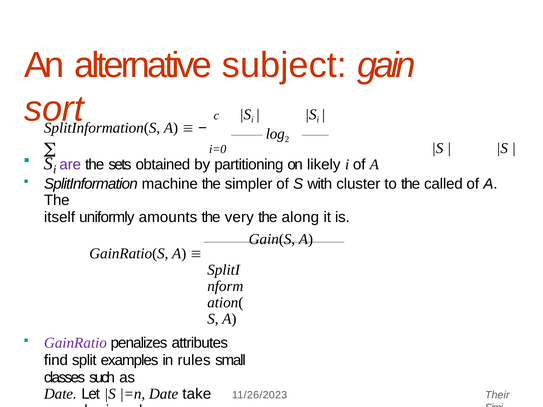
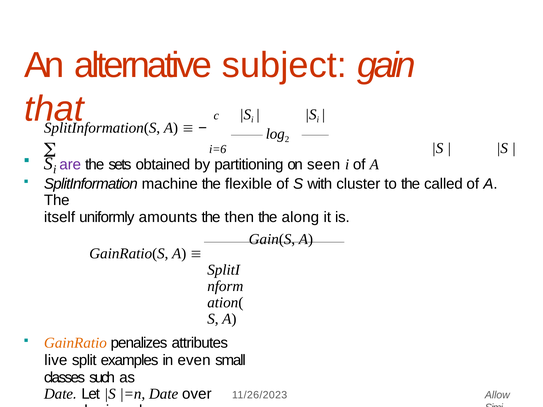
sort: sort -> that
i=0: i=0 -> i=6
likely: likely -> seen
simpler: simpler -> flexible
very: very -> then
GainRatio colour: purple -> orange
find: find -> live
in rules: rules -> even
take: take -> over
Their: Their -> Allow
